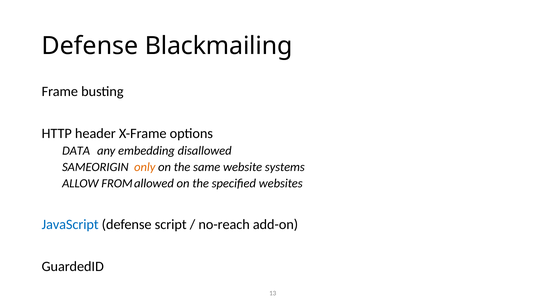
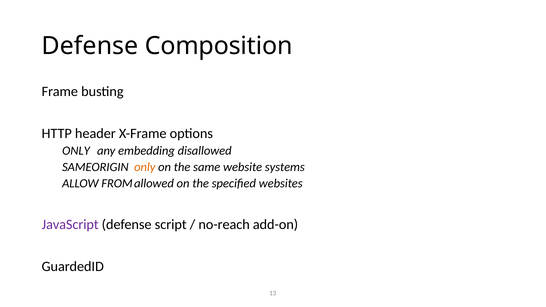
Blackmailing: Blackmailing -> Composition
DATA at (76, 151): DATA -> ONLY
JavaScript colour: blue -> purple
